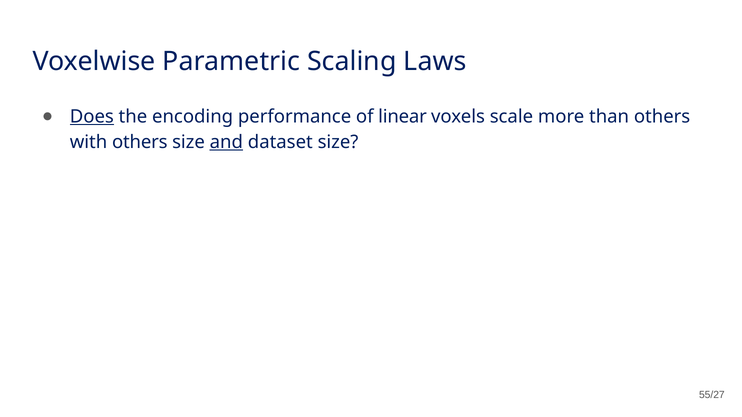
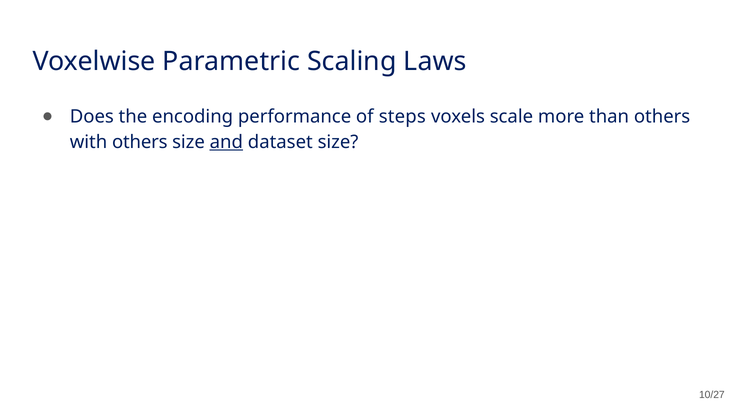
Does underline: present -> none
linear: linear -> steps
55/27: 55/27 -> 10/27
